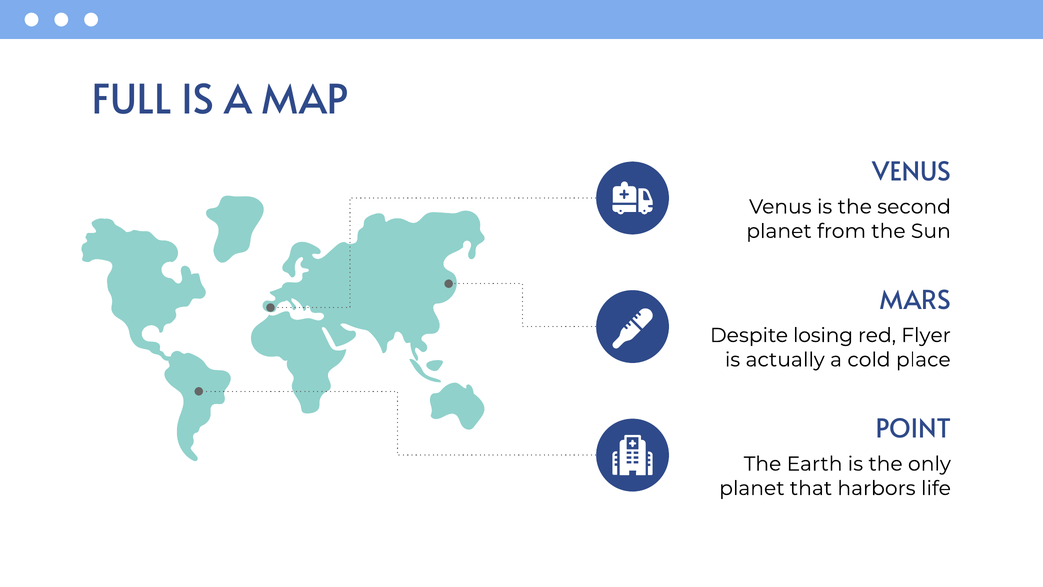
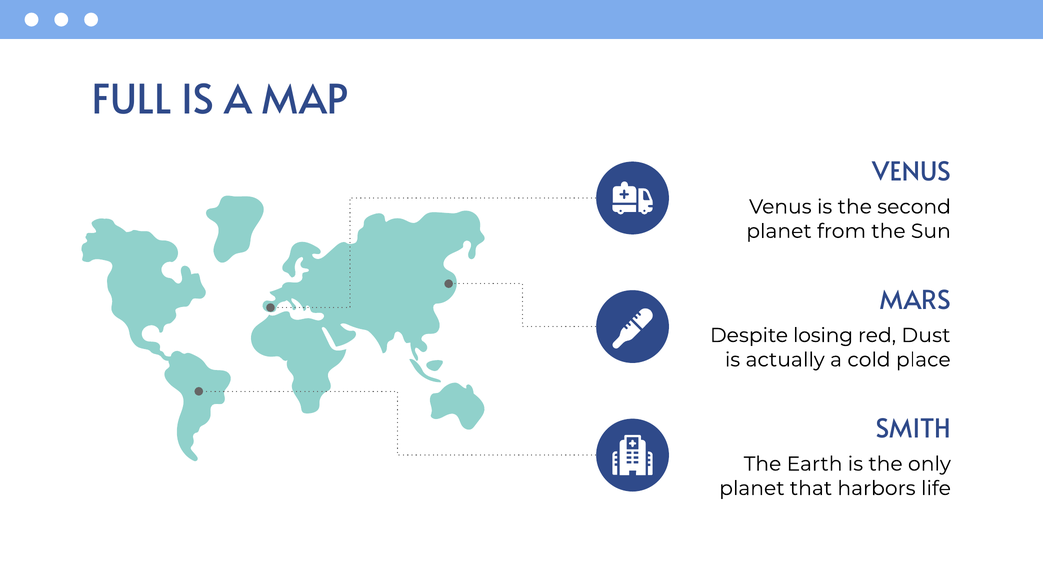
Flyer: Flyer -> Dust
POINT: POINT -> SMITH
